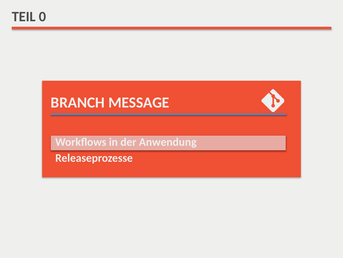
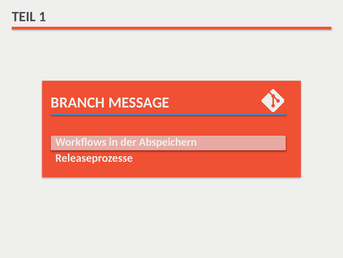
0: 0 -> 1
Anwendung: Anwendung -> Abspeichern
